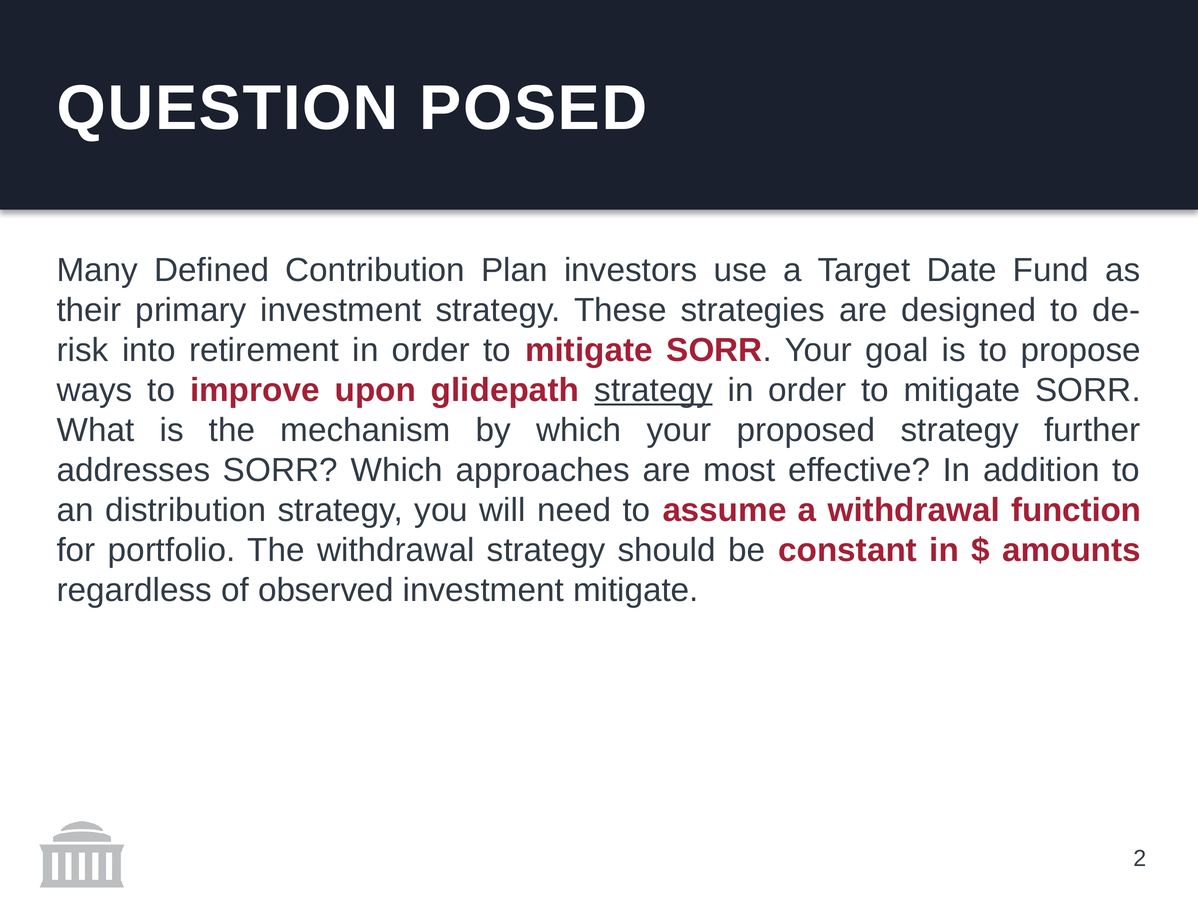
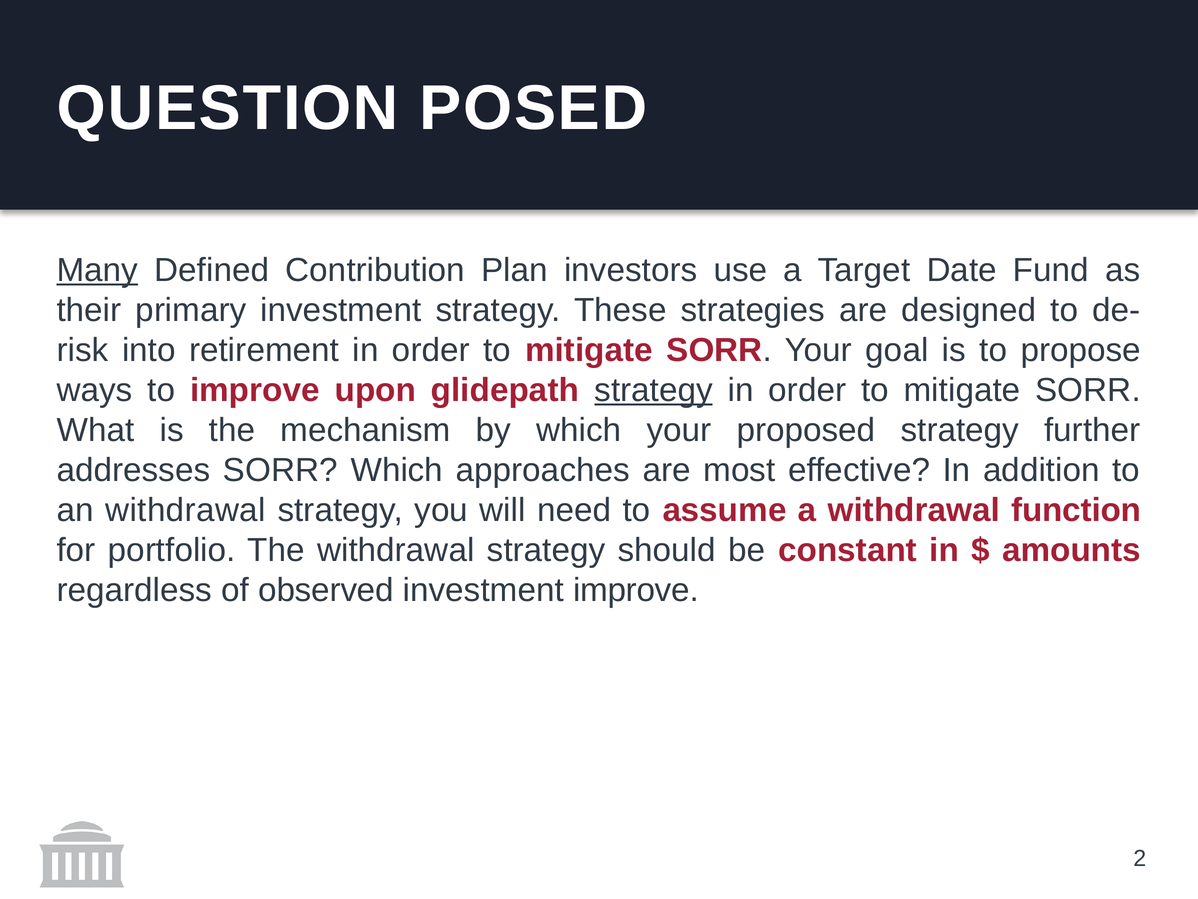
Many underline: none -> present
an distribution: distribution -> withdrawal
investment mitigate: mitigate -> improve
